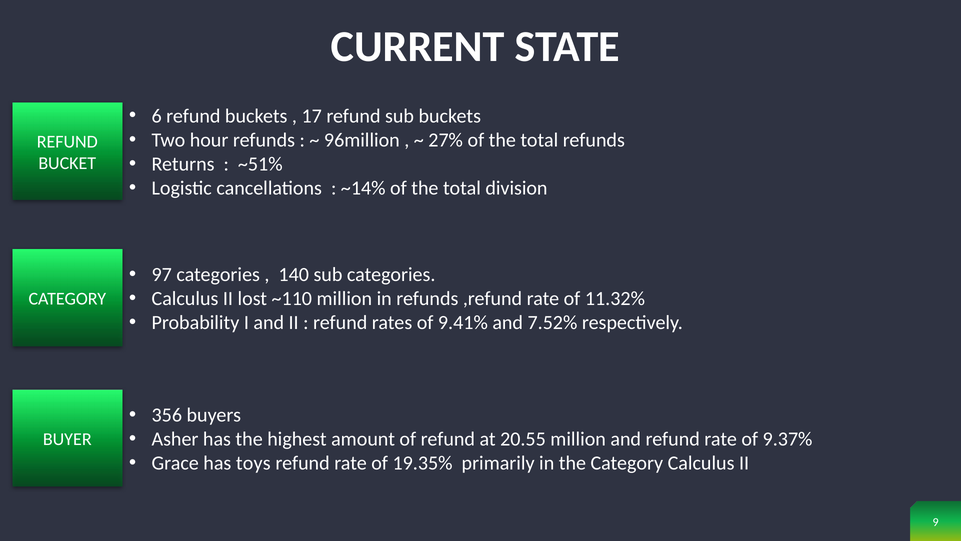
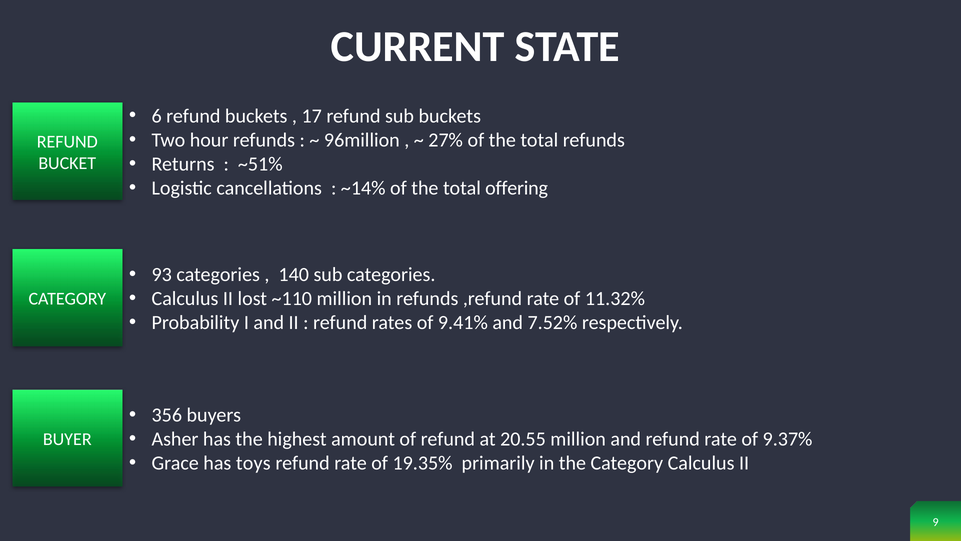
division: division -> offering
97: 97 -> 93
